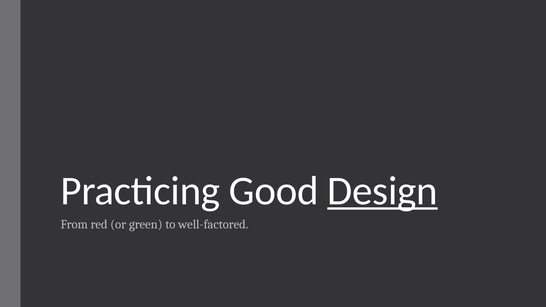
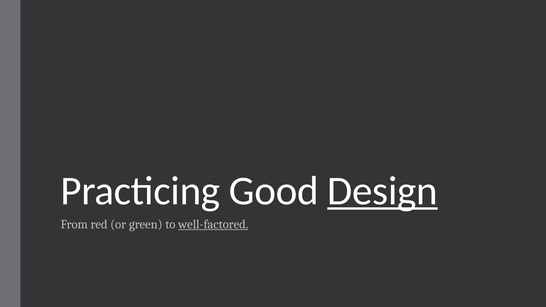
well-factored underline: none -> present
